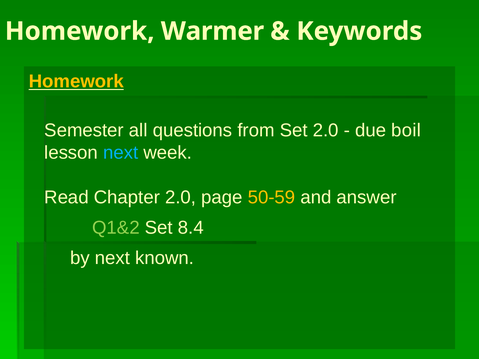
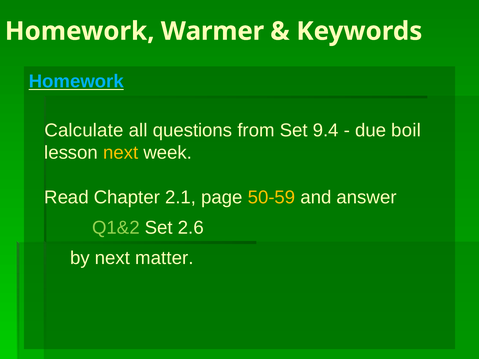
Homework at (76, 81) colour: yellow -> light blue
Semester: Semester -> Calculate
Set 2.0: 2.0 -> 9.4
next at (121, 153) colour: light blue -> yellow
Chapter 2.0: 2.0 -> 2.1
8.4: 8.4 -> 2.6
known: known -> matter
